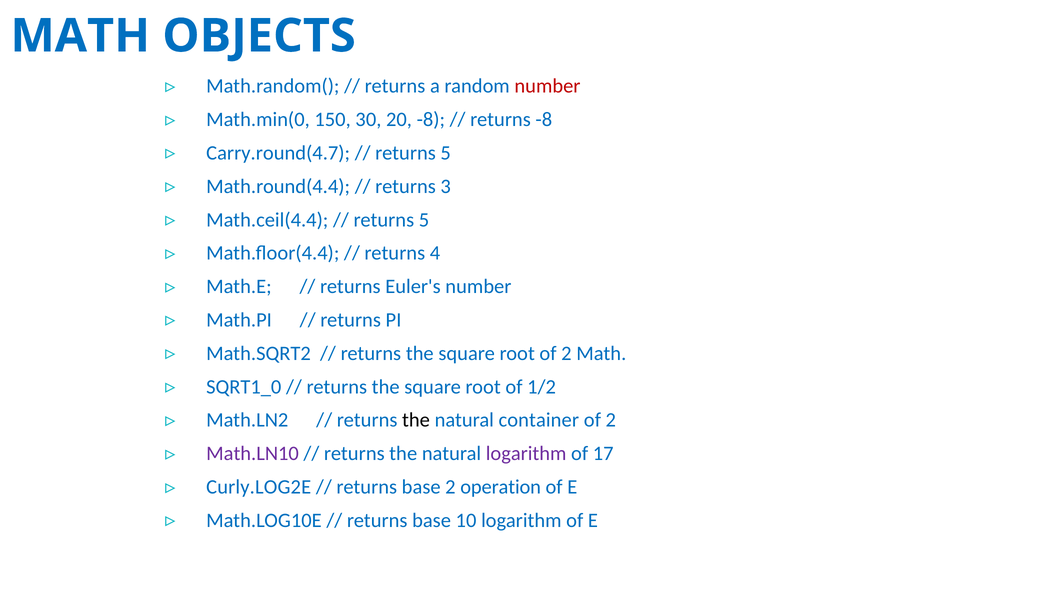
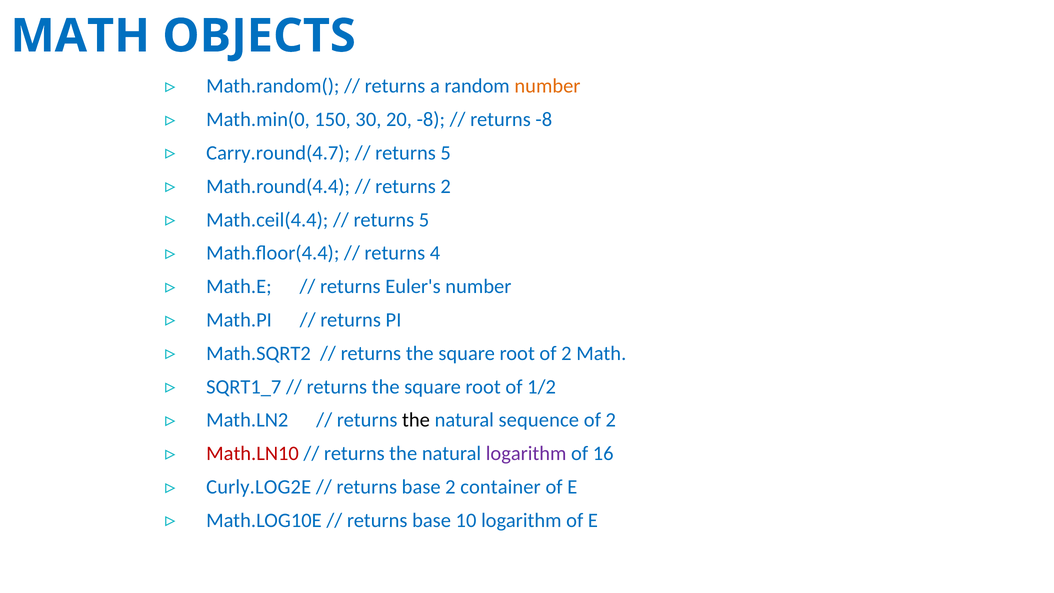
number at (547, 86) colour: red -> orange
returns 3: 3 -> 2
SQRT1_0: SQRT1_0 -> SQRT1_7
container: container -> sequence
Math.LN10 colour: purple -> red
17: 17 -> 16
operation: operation -> container
